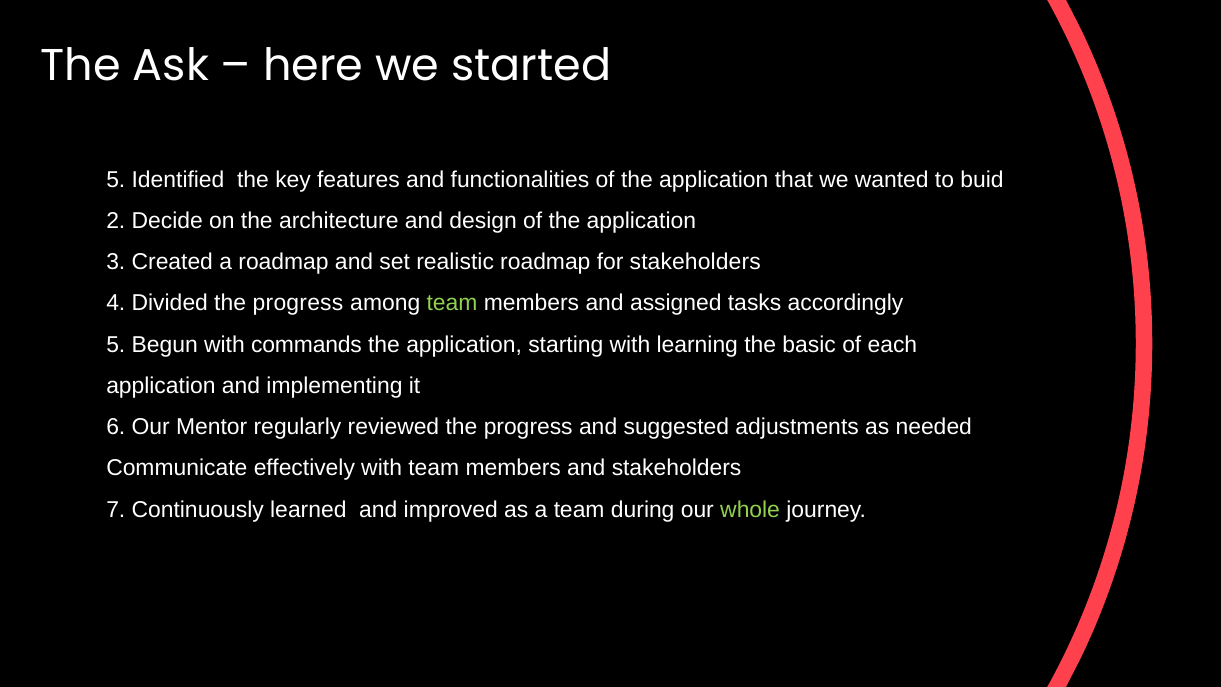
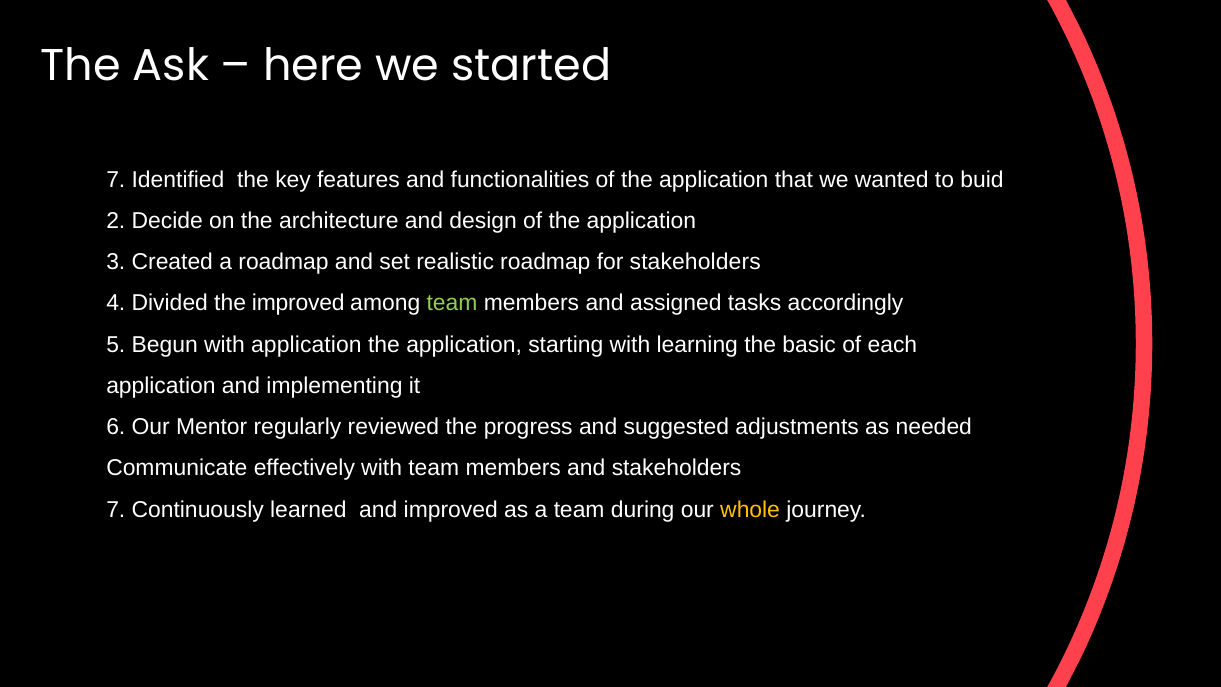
5 at (116, 180): 5 -> 7
Divided the progress: progress -> improved
with commands: commands -> application
whole colour: light green -> yellow
